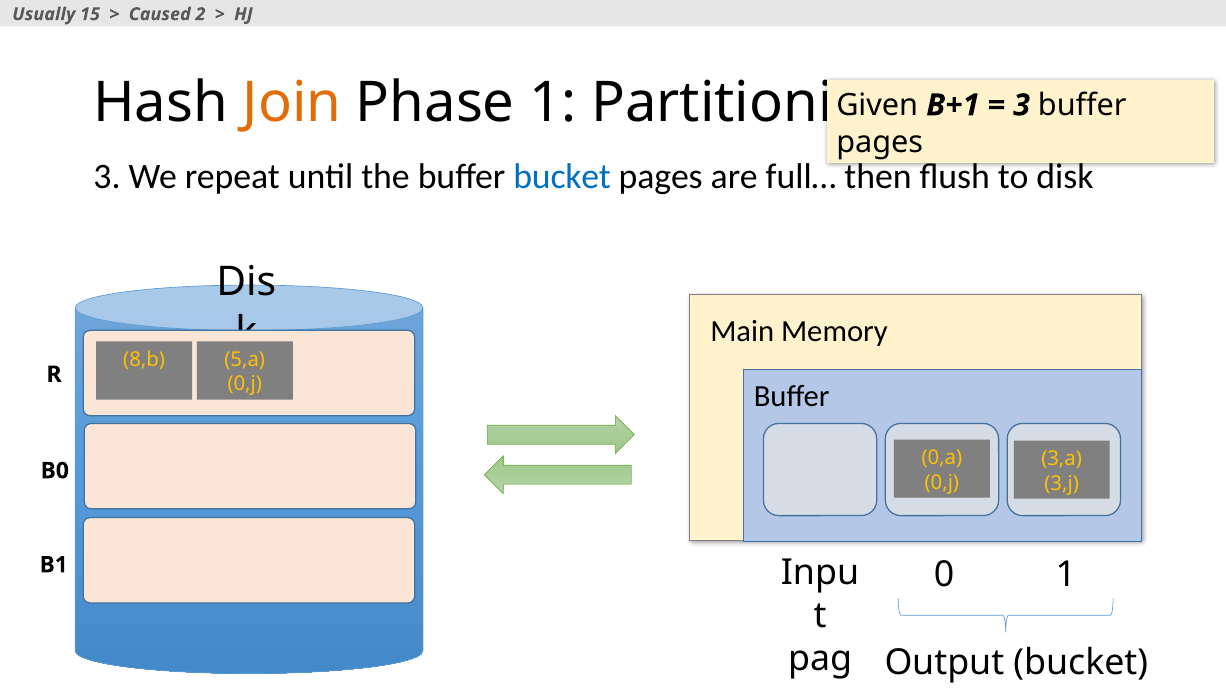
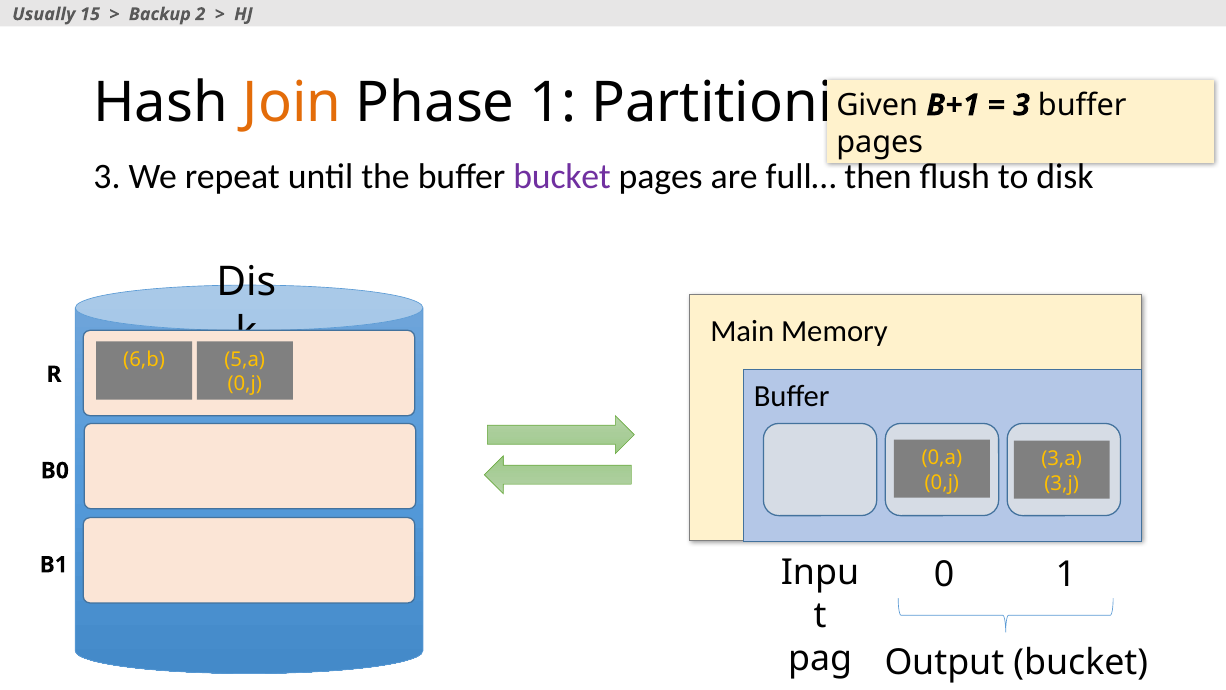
Caused: Caused -> Backup
bucket at (562, 177) colour: blue -> purple
8,b: 8,b -> 6,b
